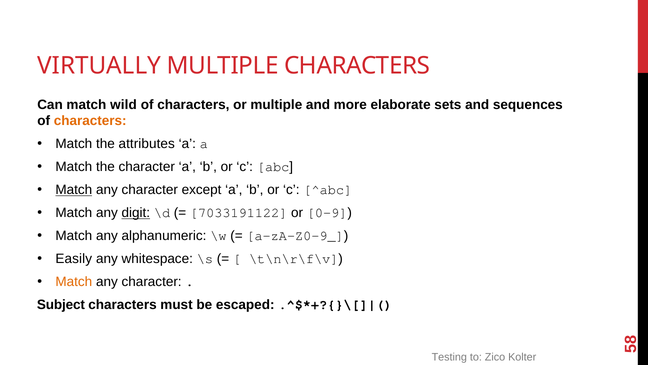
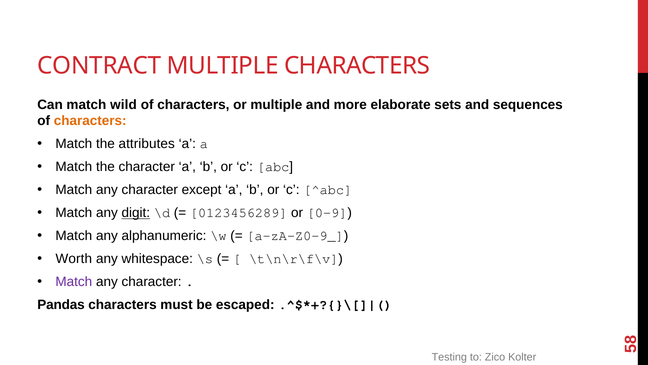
VIRTUALLY: VIRTUALLY -> CONTRACT
Match at (74, 190) underline: present -> none
7033191122: 7033191122 -> 0123456289
Easily: Easily -> Worth
Match at (74, 282) colour: orange -> purple
Subject: Subject -> Pandas
